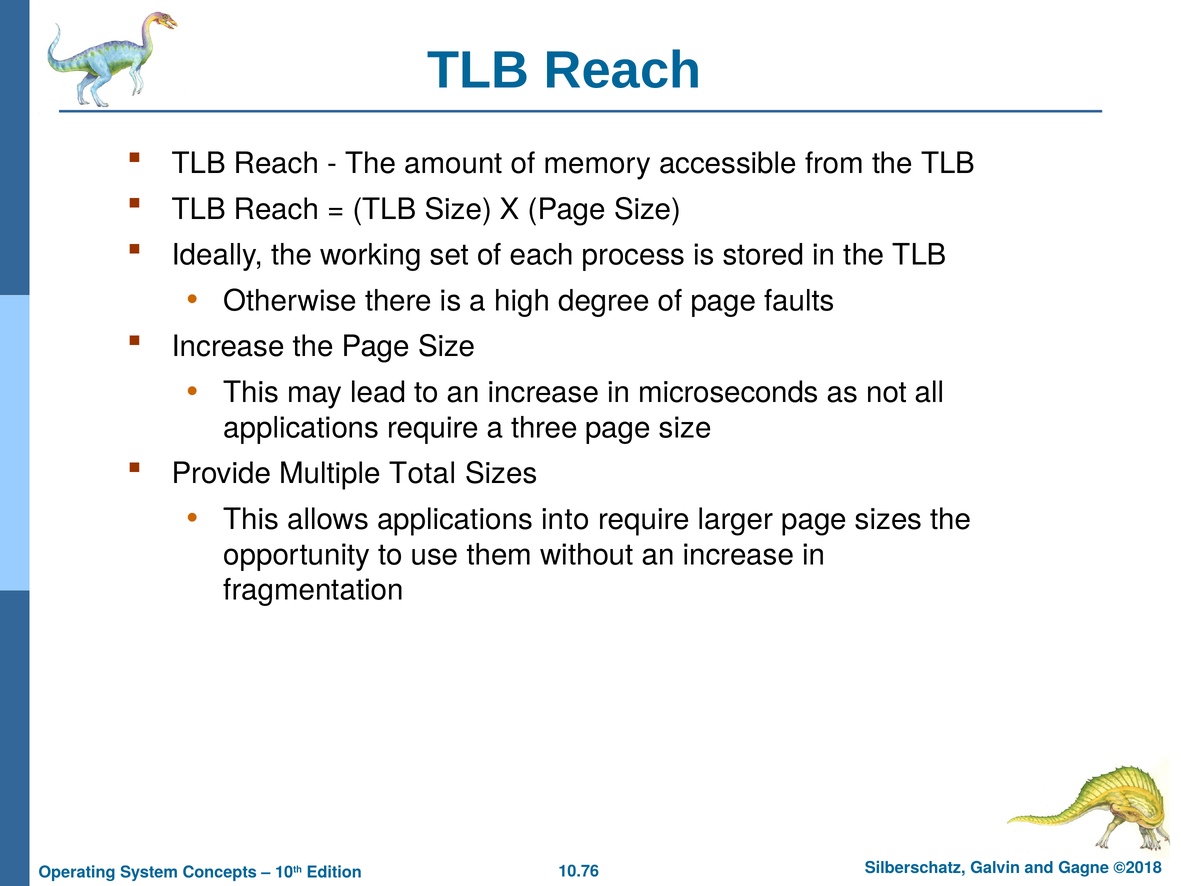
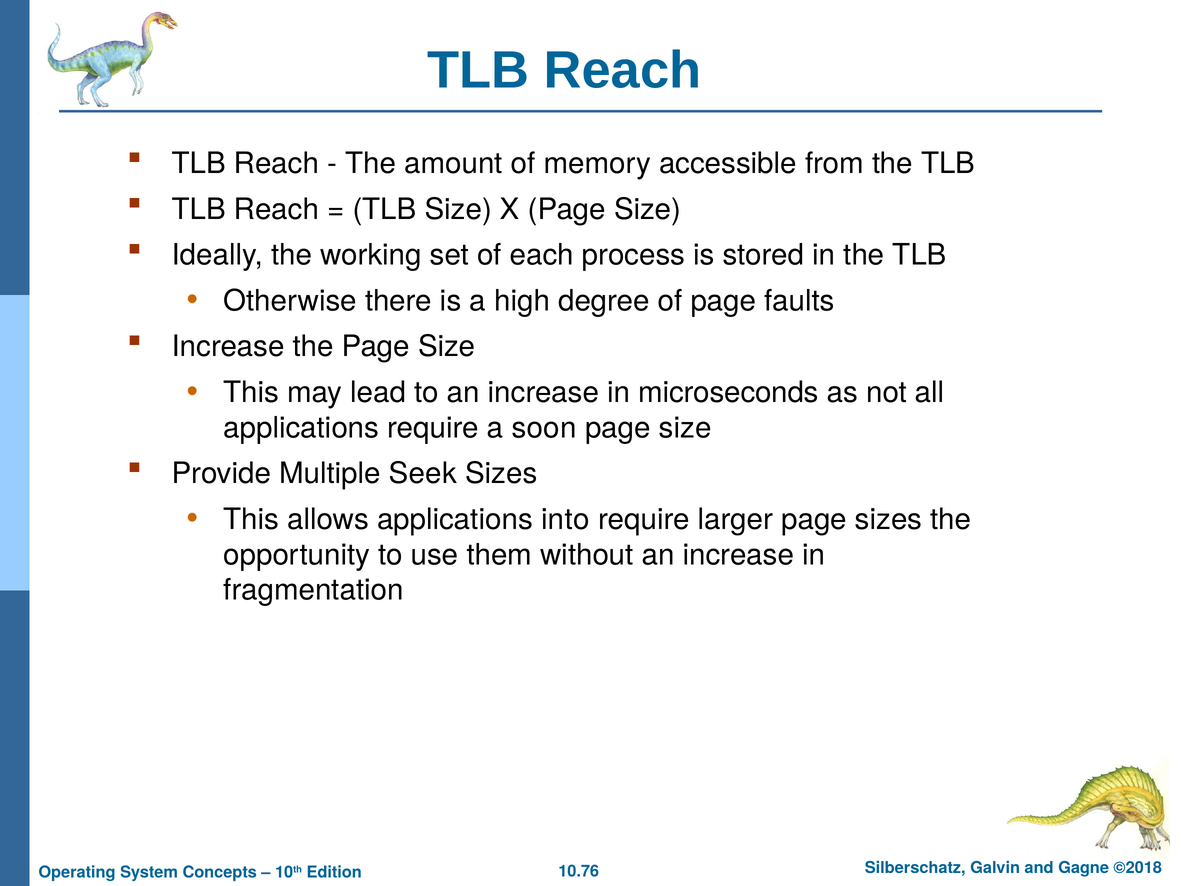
three: three -> soon
Total: Total -> Seek
